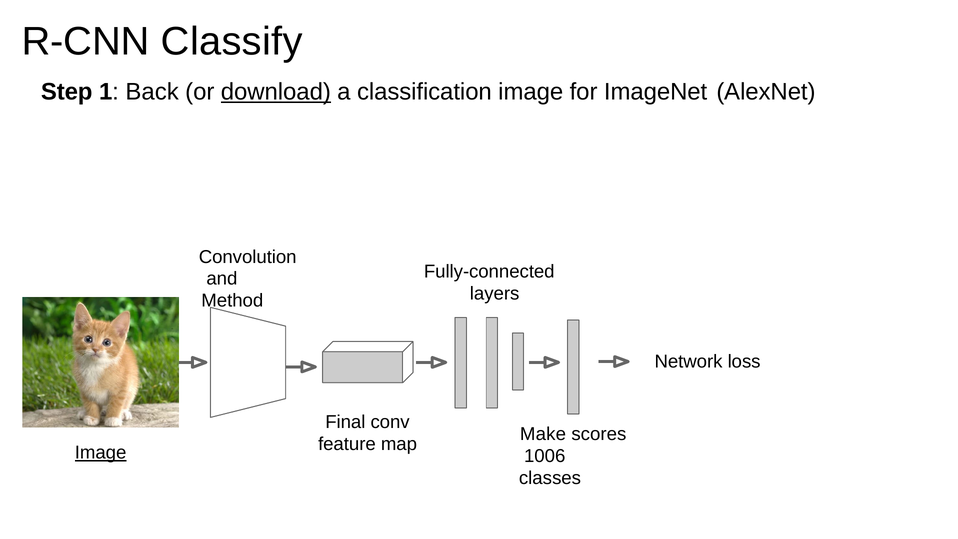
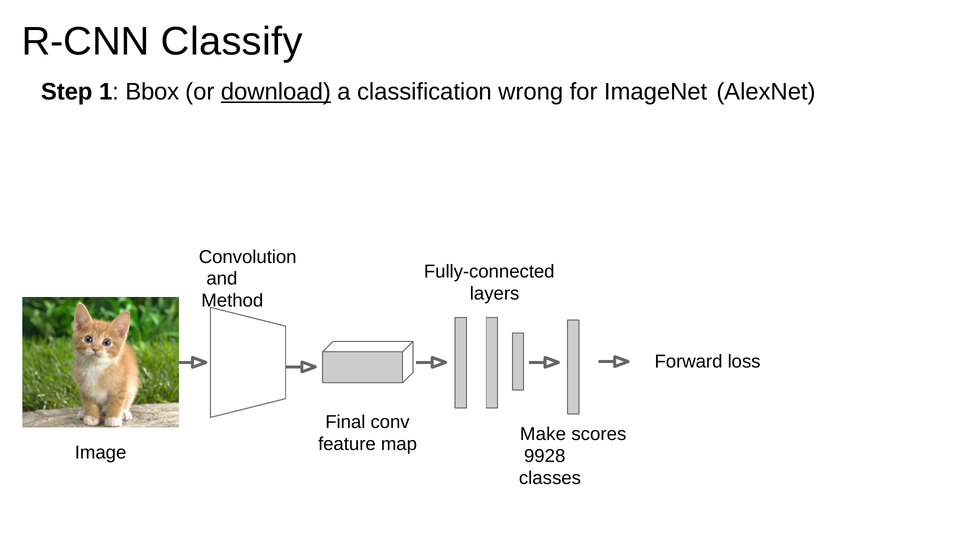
Back: Back -> Bbox
classification image: image -> wrong
Network: Network -> Forward
Image at (101, 453) underline: present -> none
1006: 1006 -> 9928
